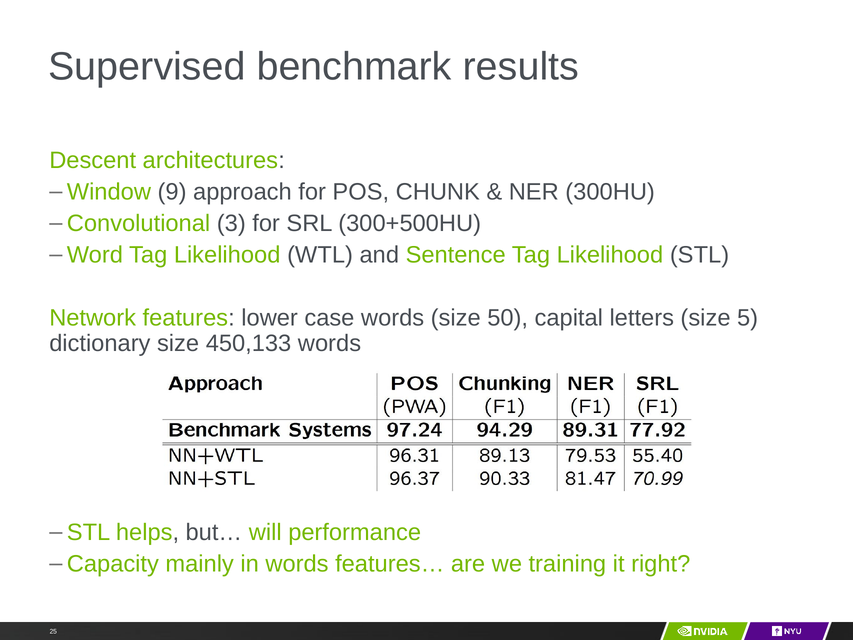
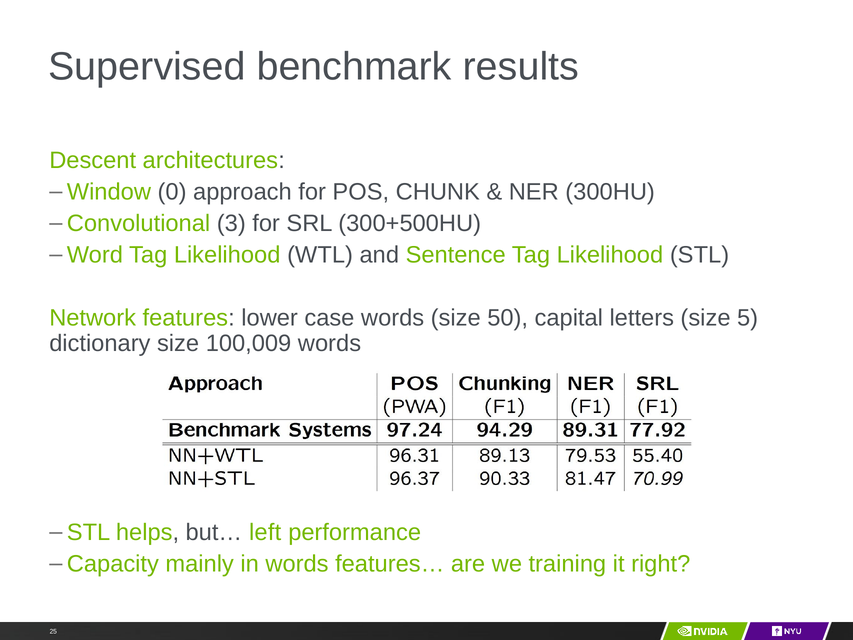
9: 9 -> 0
450,133: 450,133 -> 100,009
will: will -> left
